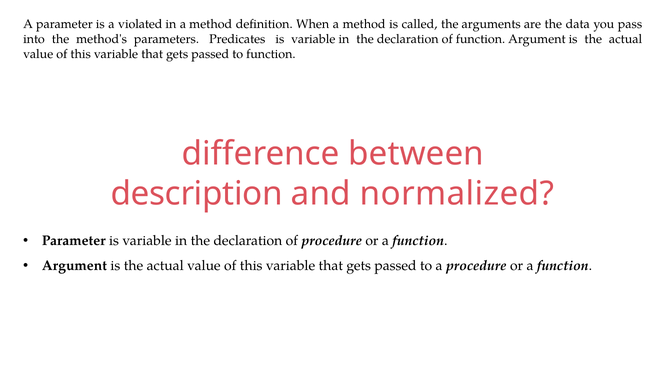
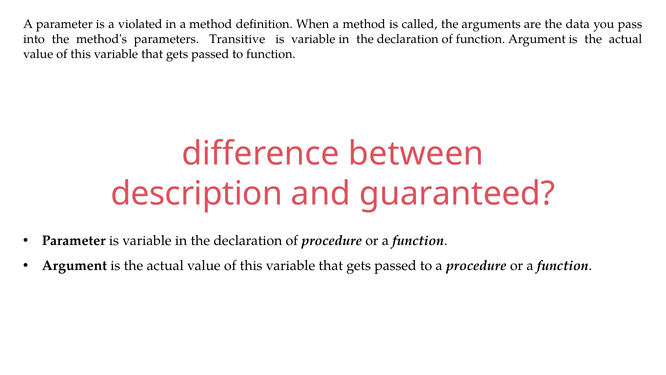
Predicates: Predicates -> Transitive
normalized: normalized -> guaranteed
